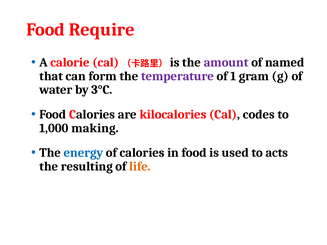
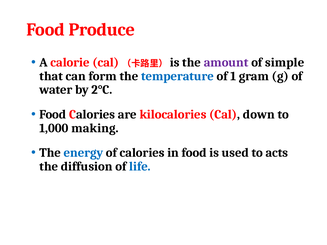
Require: Require -> Produce
named: named -> simple
temperature colour: purple -> blue
3°C: 3°C -> 2°C
codes: codes -> down
resulting: resulting -> diffusion
life colour: orange -> blue
